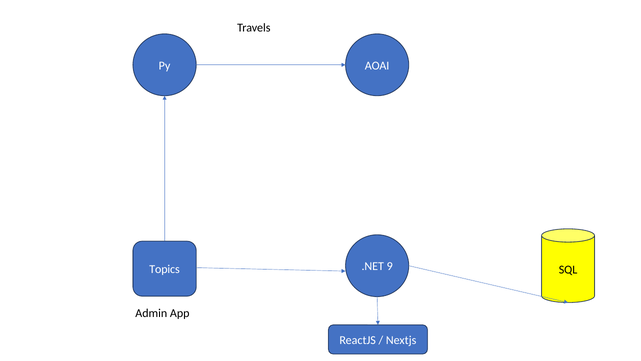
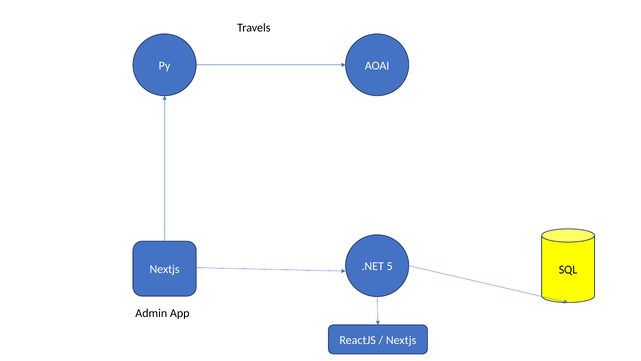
9: 9 -> 5
Topics at (165, 269): Topics -> Nextjs
